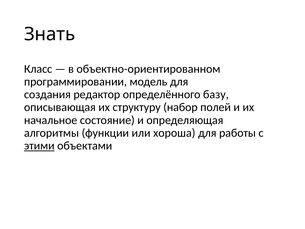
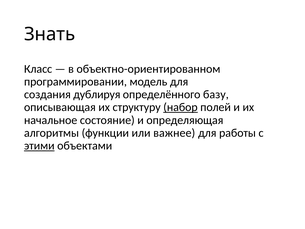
редактор: редактор -> дублируя
набор underline: none -> present
хороша: хороша -> важнее
